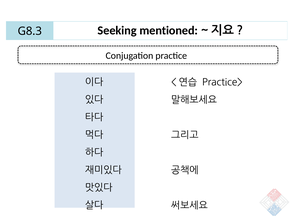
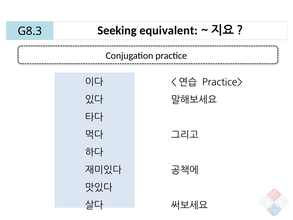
mentioned: mentioned -> equivalent
